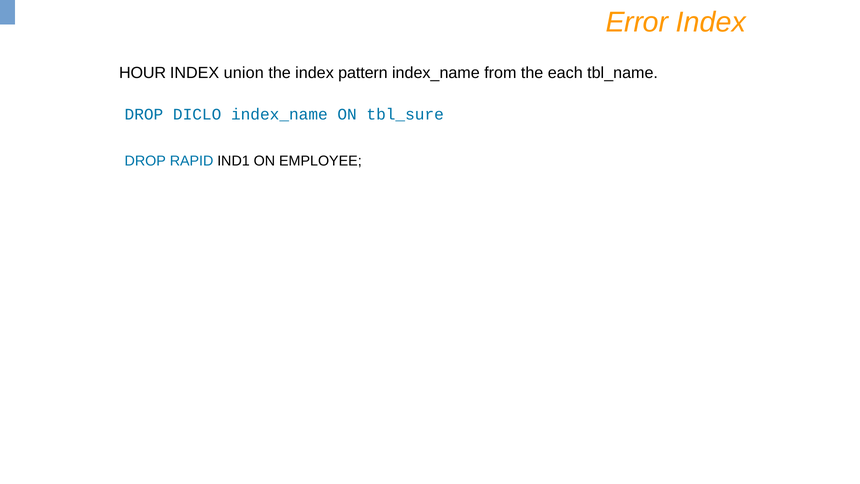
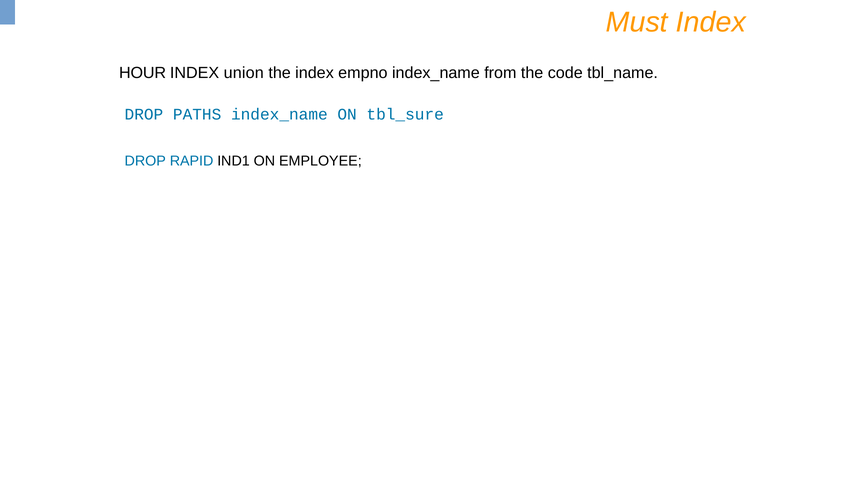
Error: Error -> Must
pattern: pattern -> empno
each: each -> code
DICLO: DICLO -> PATHS
